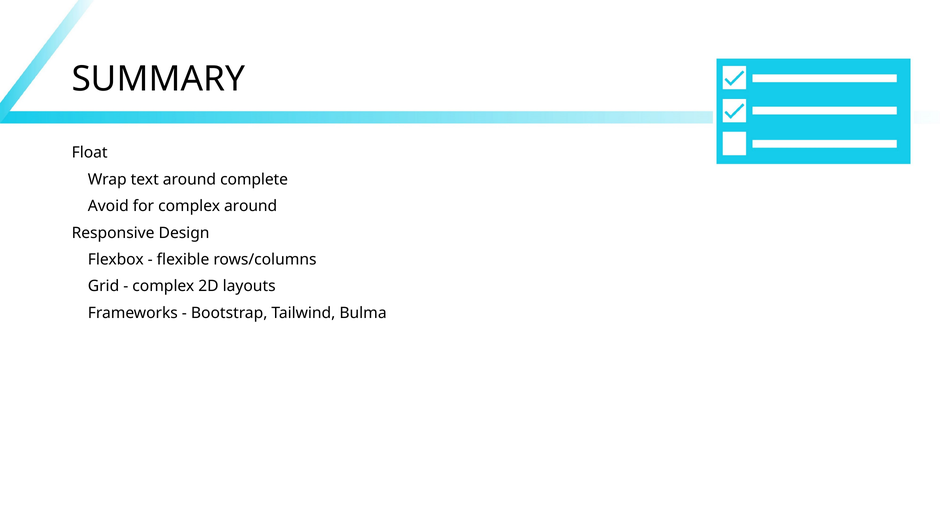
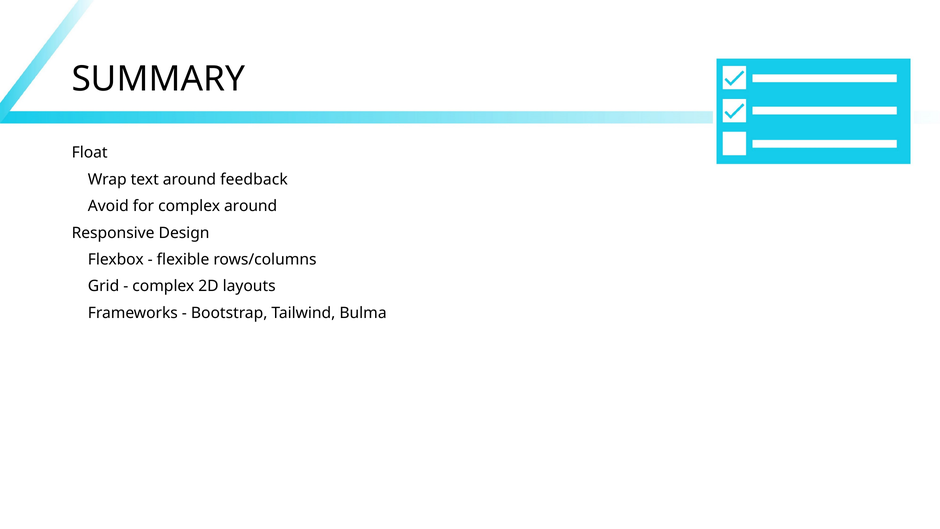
complete: complete -> feedback
